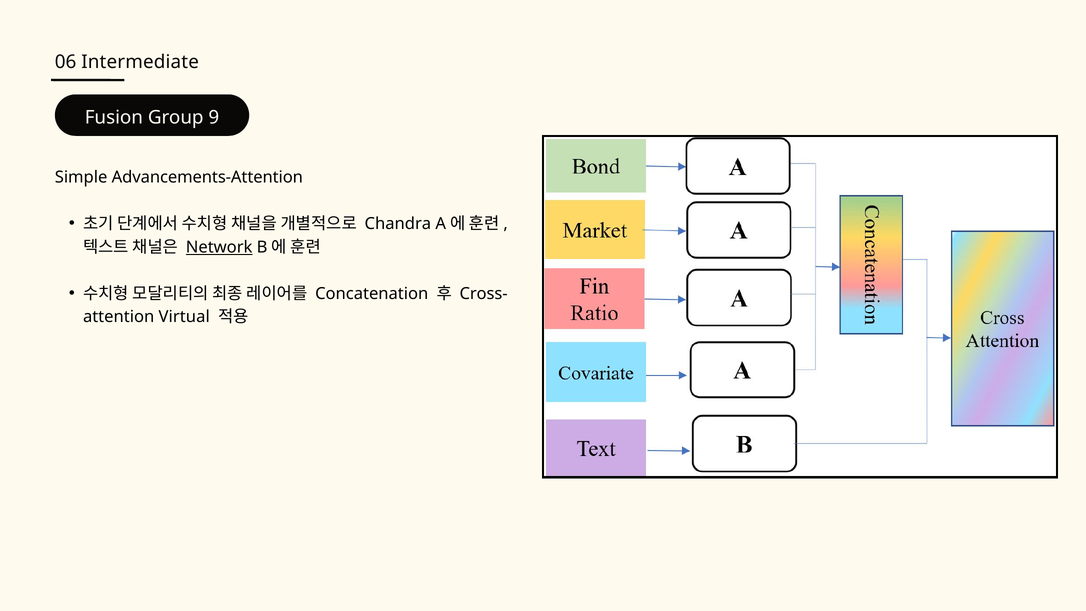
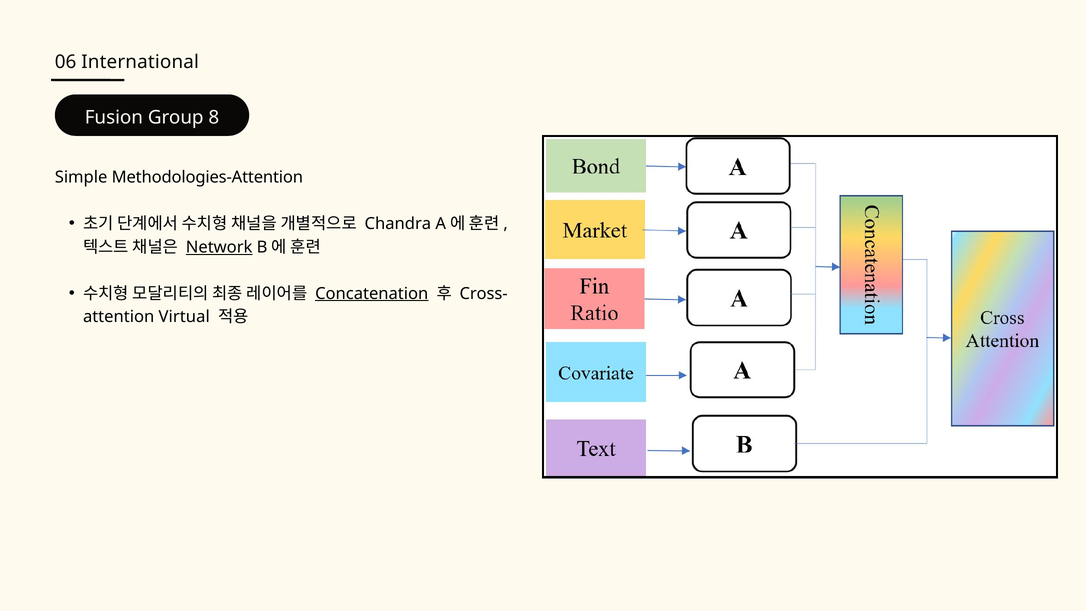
Intermediate: Intermediate -> International
9: 9 -> 8
Advancements-Attention: Advancements-Attention -> Methodologies-Attention
Concatenation underline: none -> present
